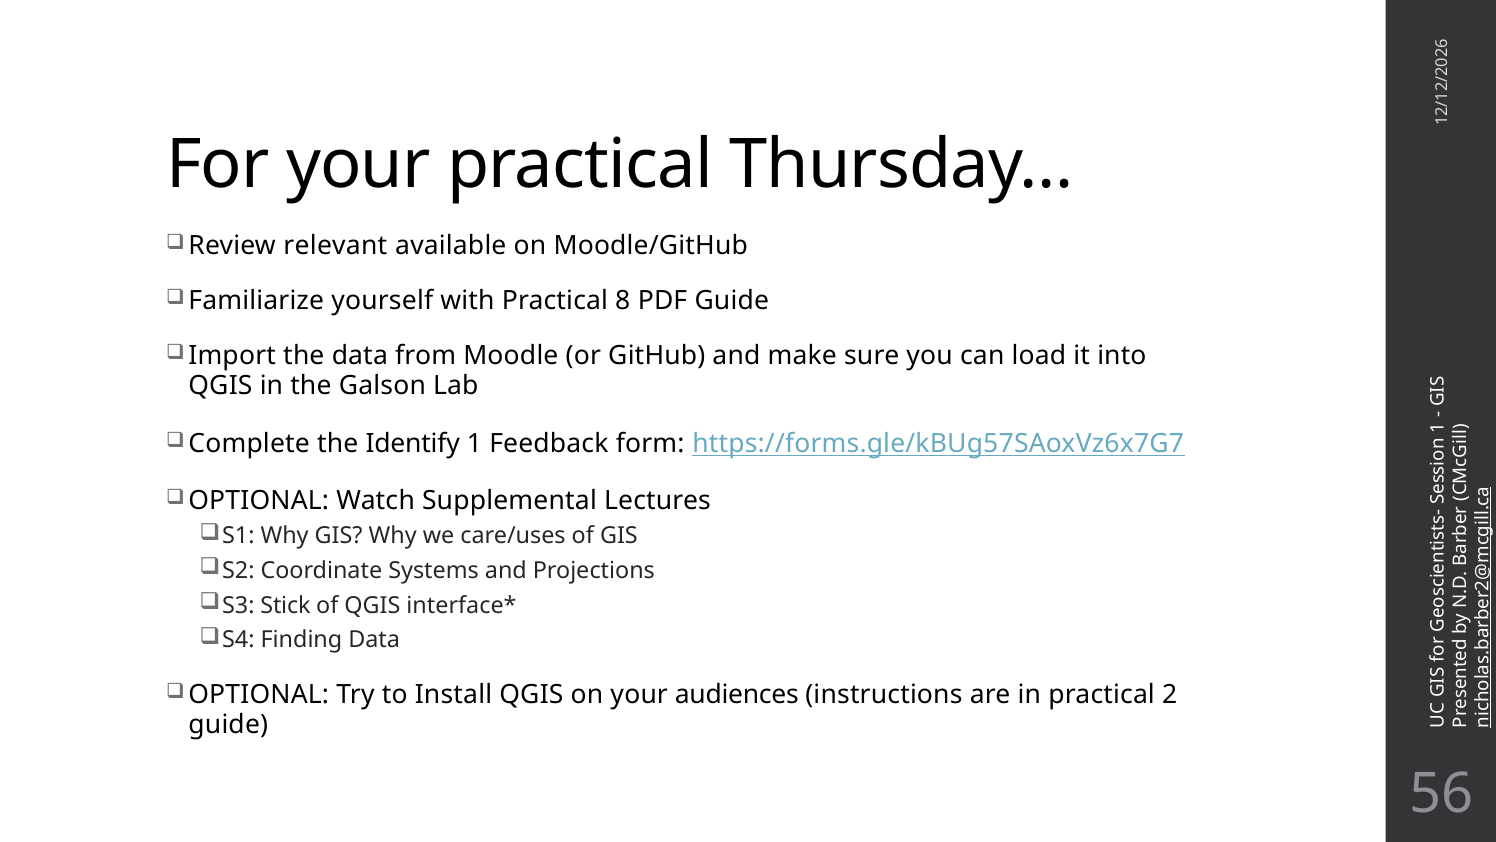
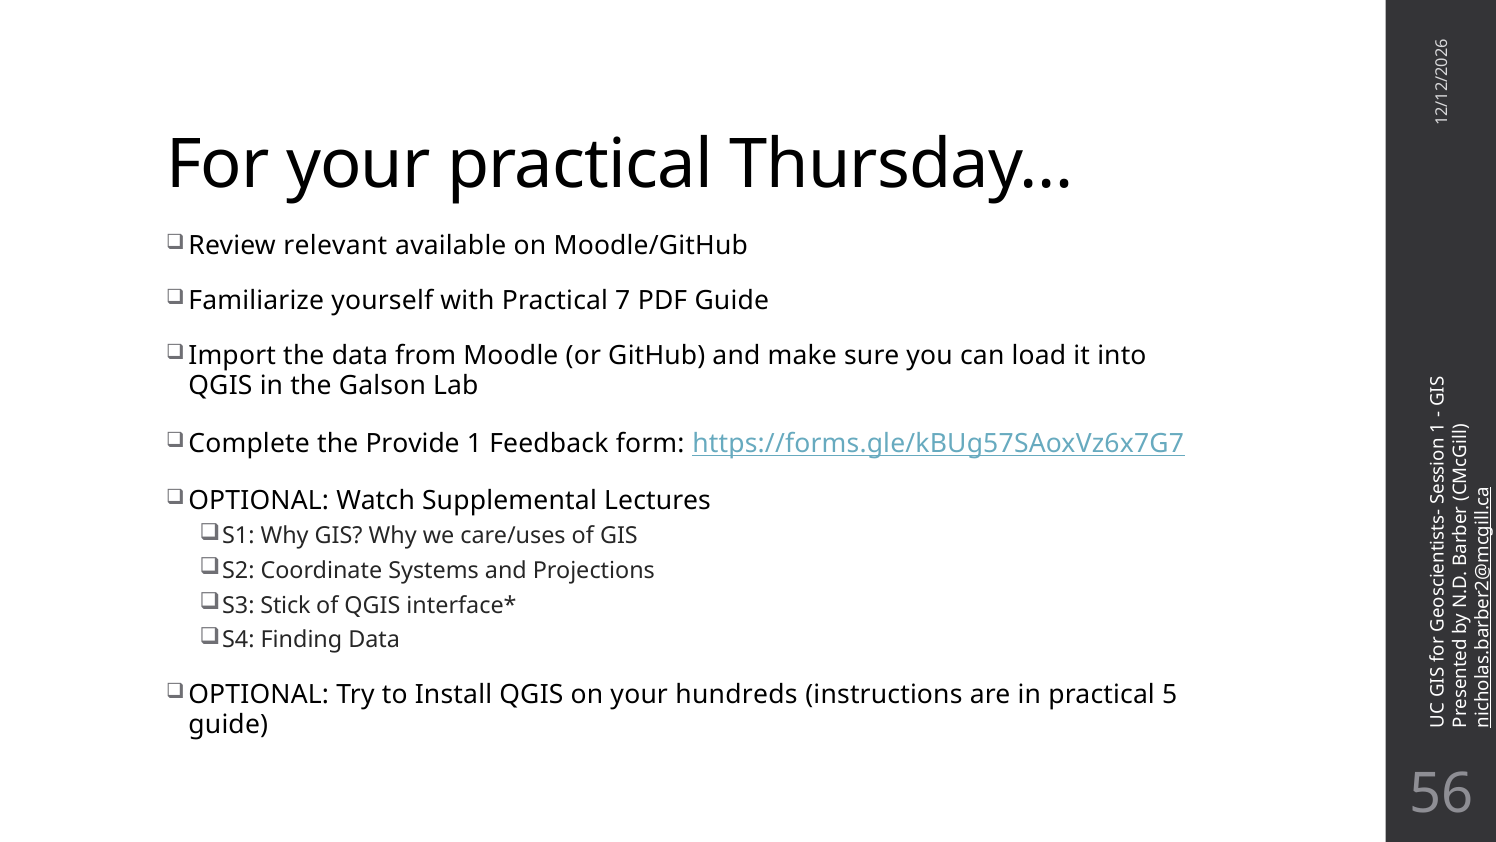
8: 8 -> 7
Identify: Identify -> Provide
audiences: audiences -> hundreds
practical 2: 2 -> 5
